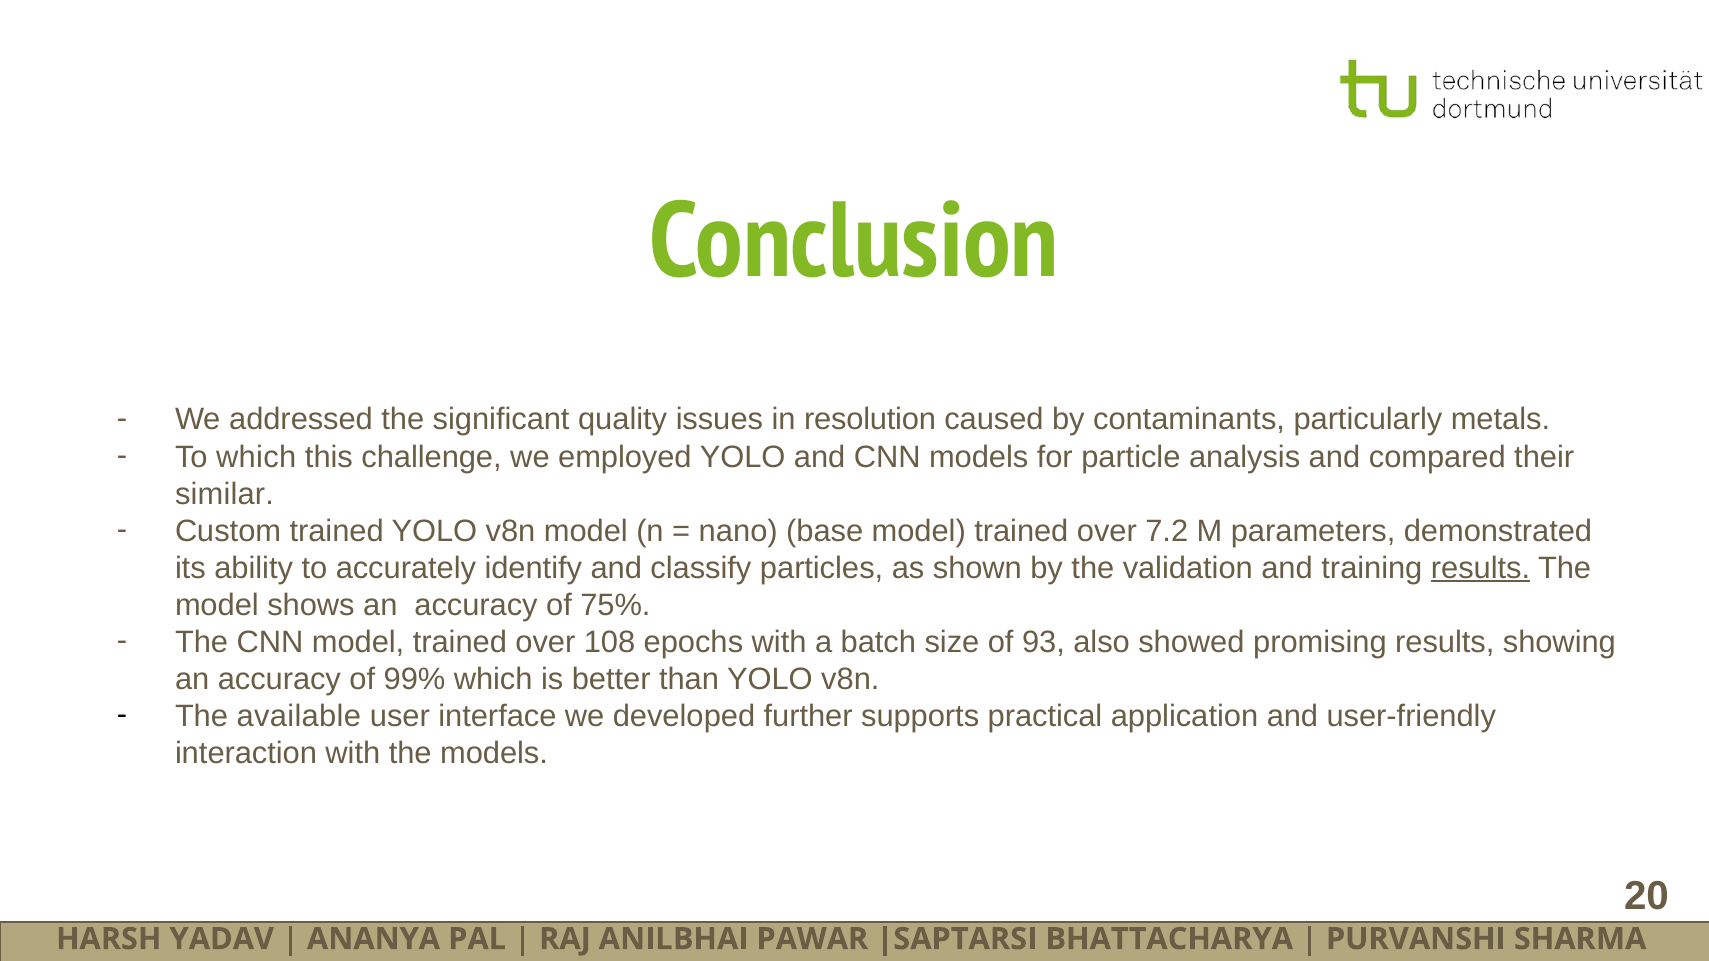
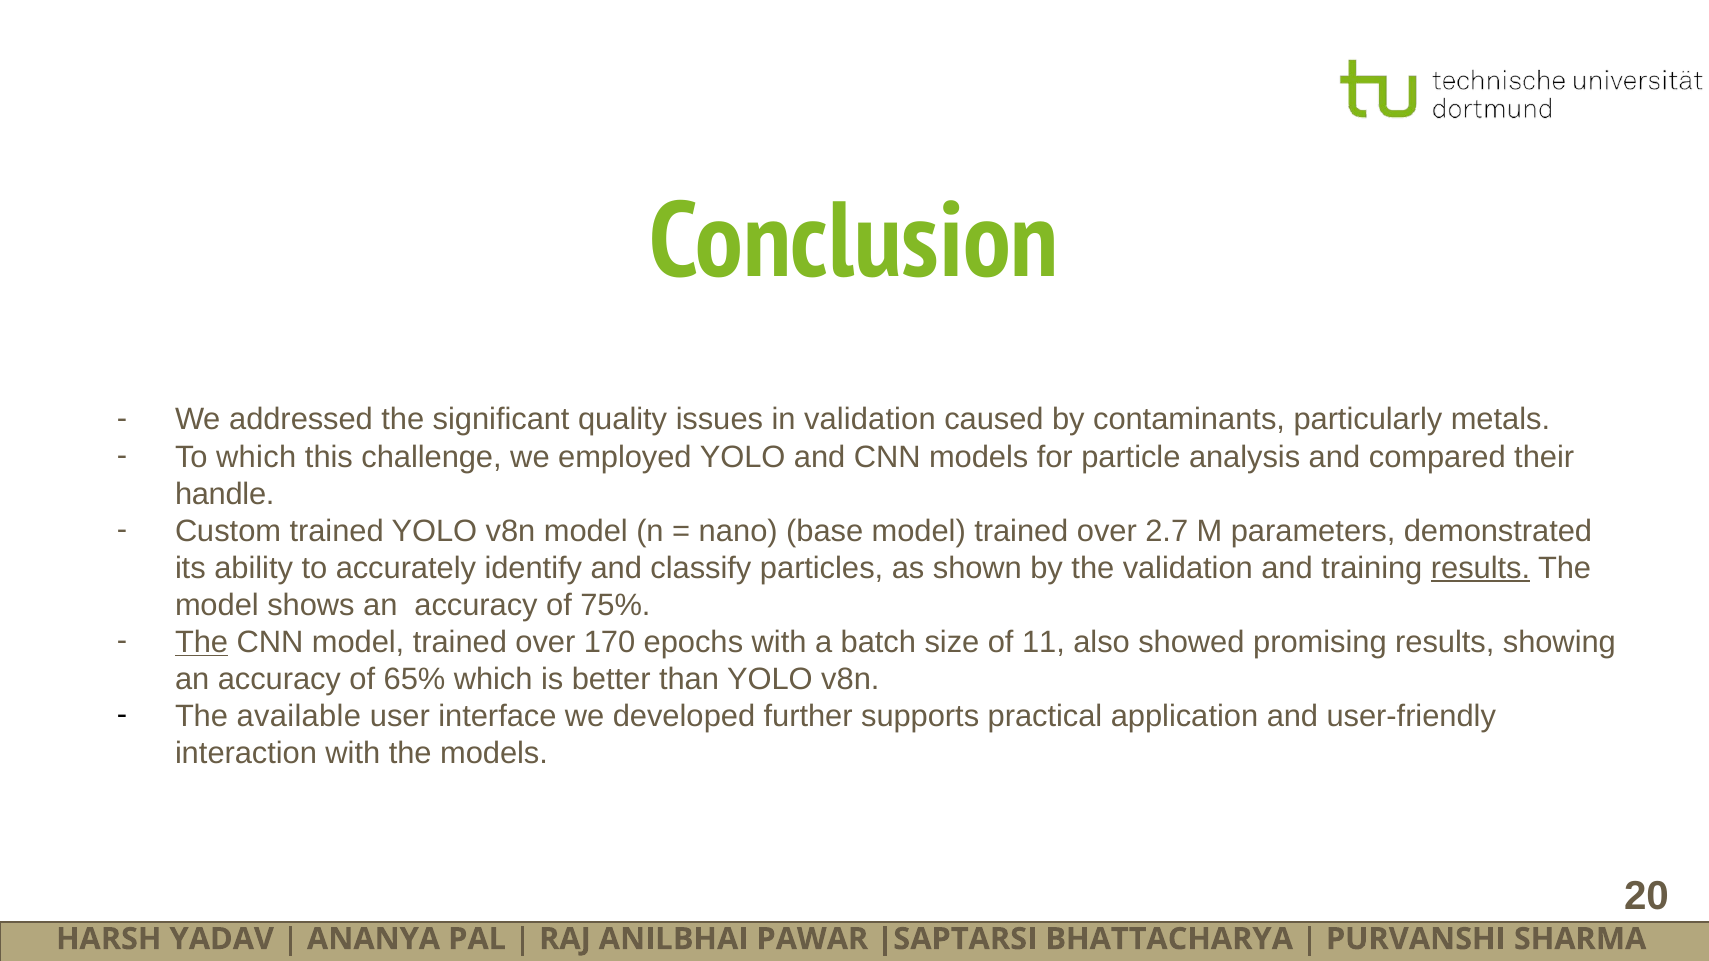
in resolution: resolution -> validation
similar: similar -> handle
7.2: 7.2 -> 2.7
The at (202, 642) underline: none -> present
108: 108 -> 170
93: 93 -> 11
99%: 99% -> 65%
